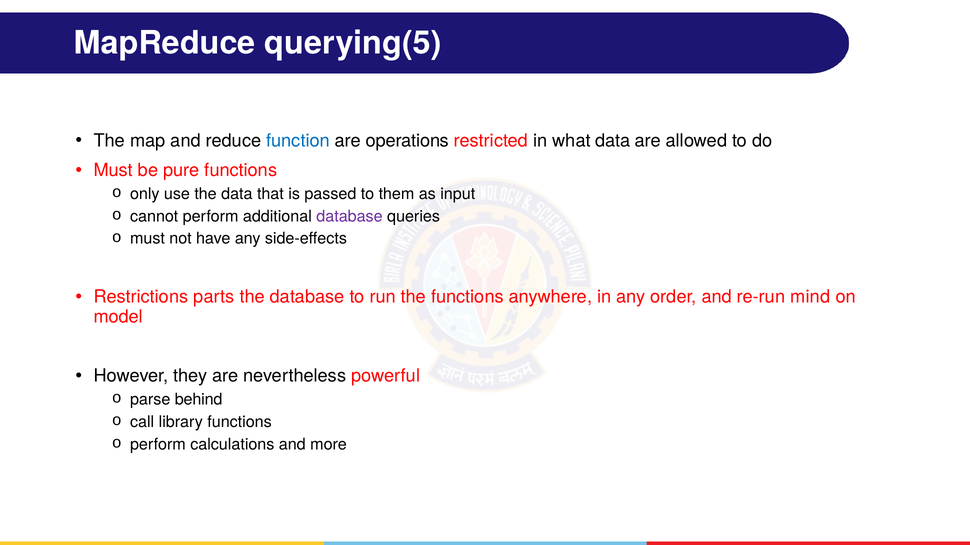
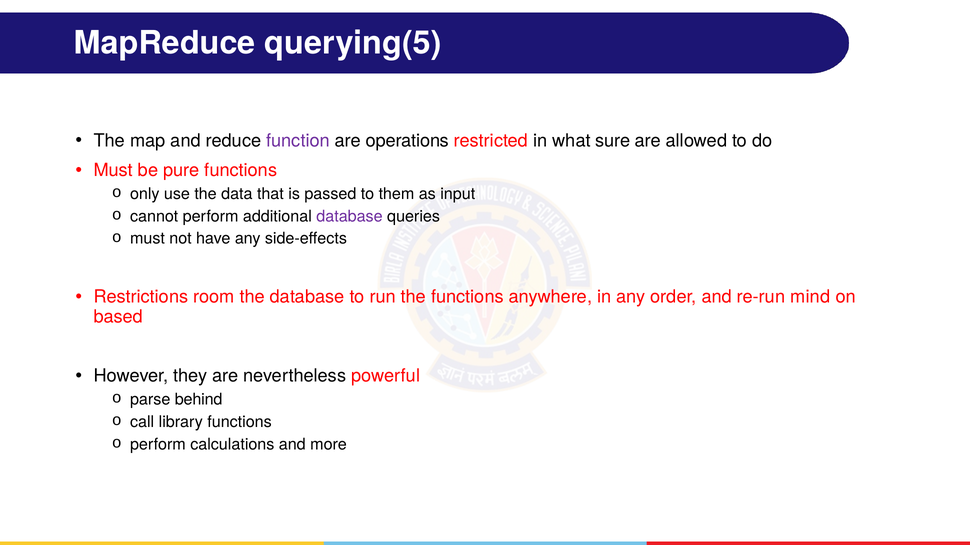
function colour: blue -> purple
what data: data -> sure
parts: parts -> room
model: model -> based
